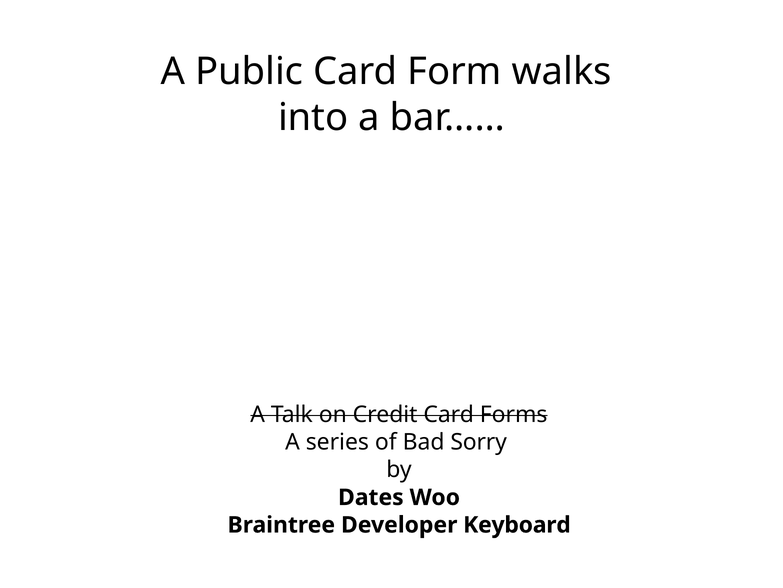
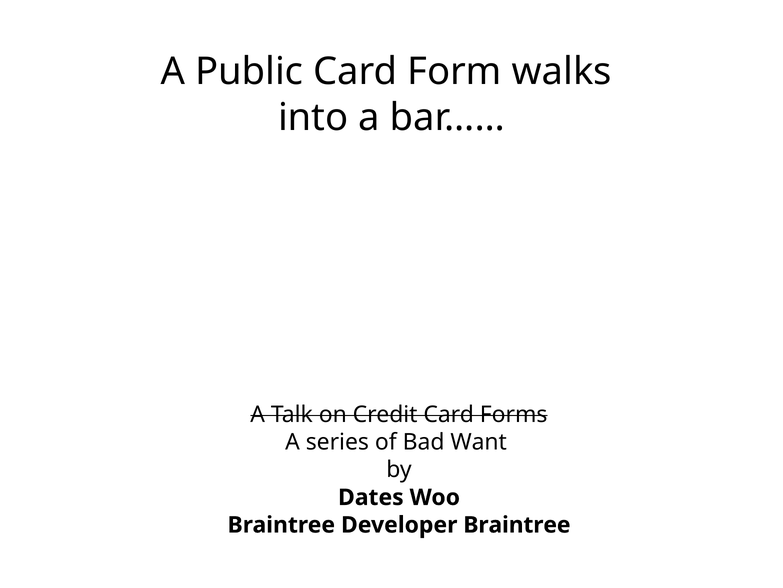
Sorry: Sorry -> Want
Developer Keyboard: Keyboard -> Braintree
